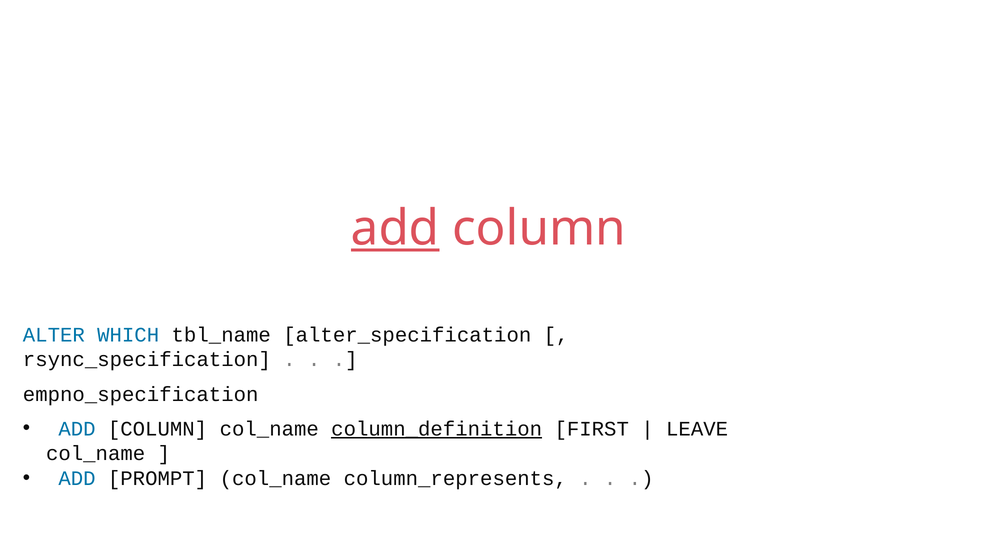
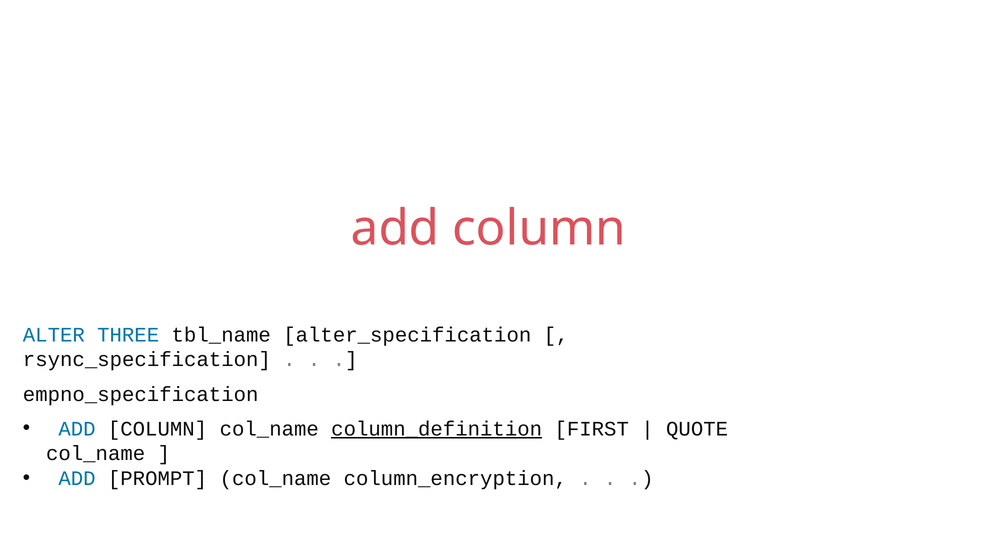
add at (395, 229) underline: present -> none
WHICH: WHICH -> THREE
LEAVE: LEAVE -> QUOTE
column_represents: column_represents -> column_encryption
